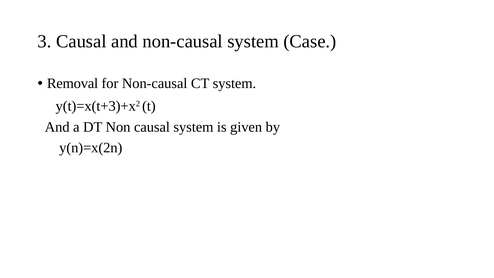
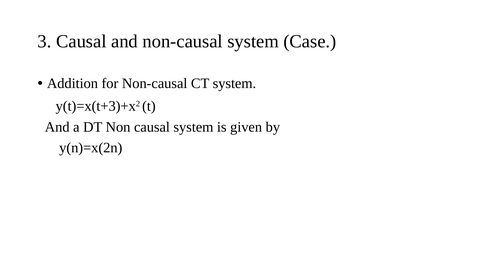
Removal: Removal -> Addition
